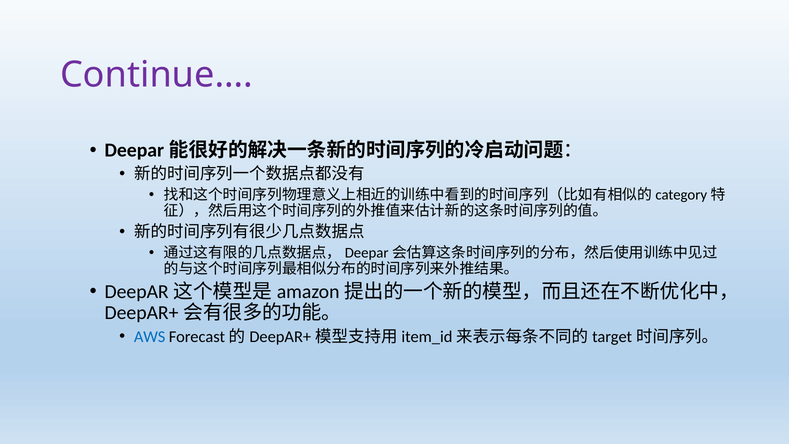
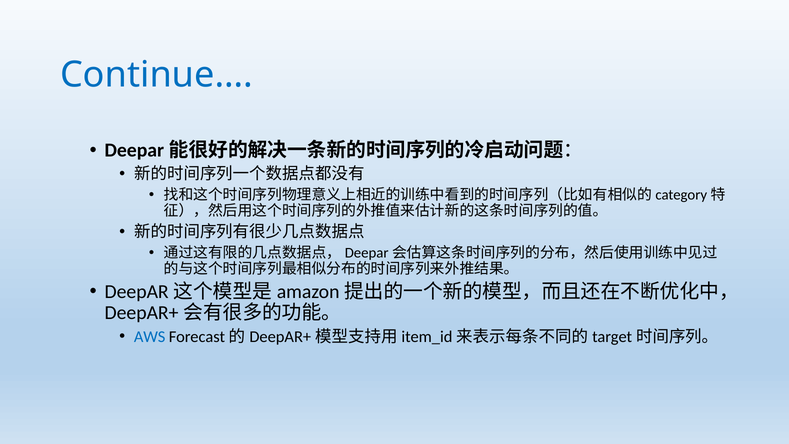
Continue… colour: purple -> blue
